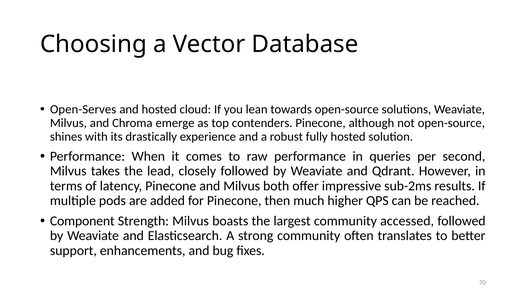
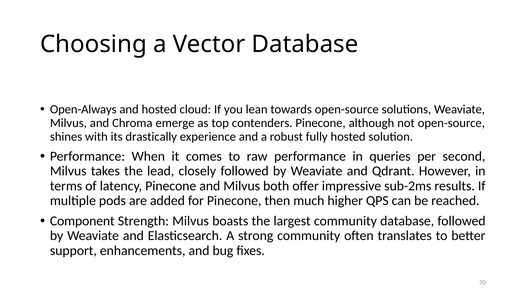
Open-Serves: Open-Serves -> Open-Always
community accessed: accessed -> database
